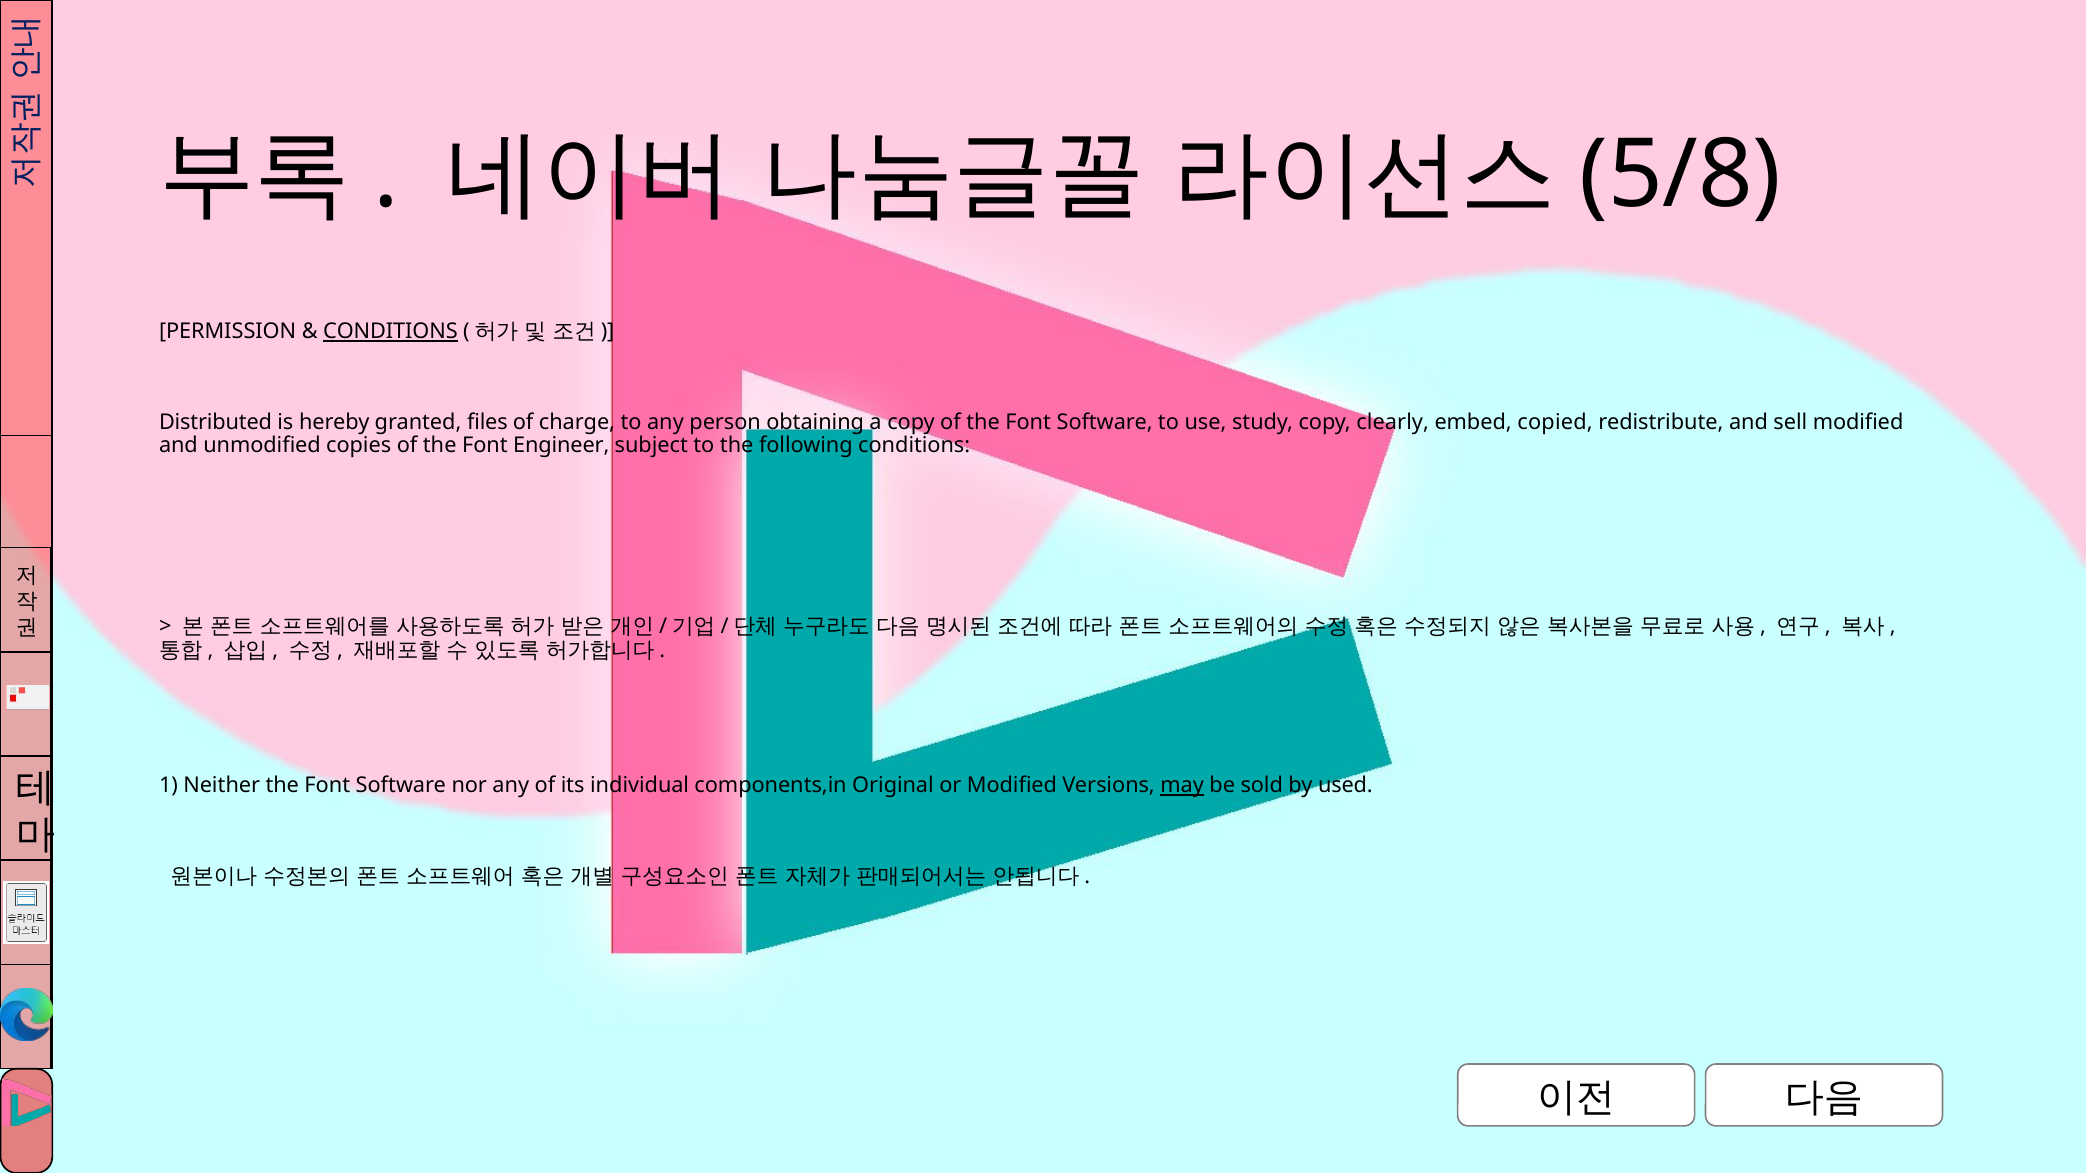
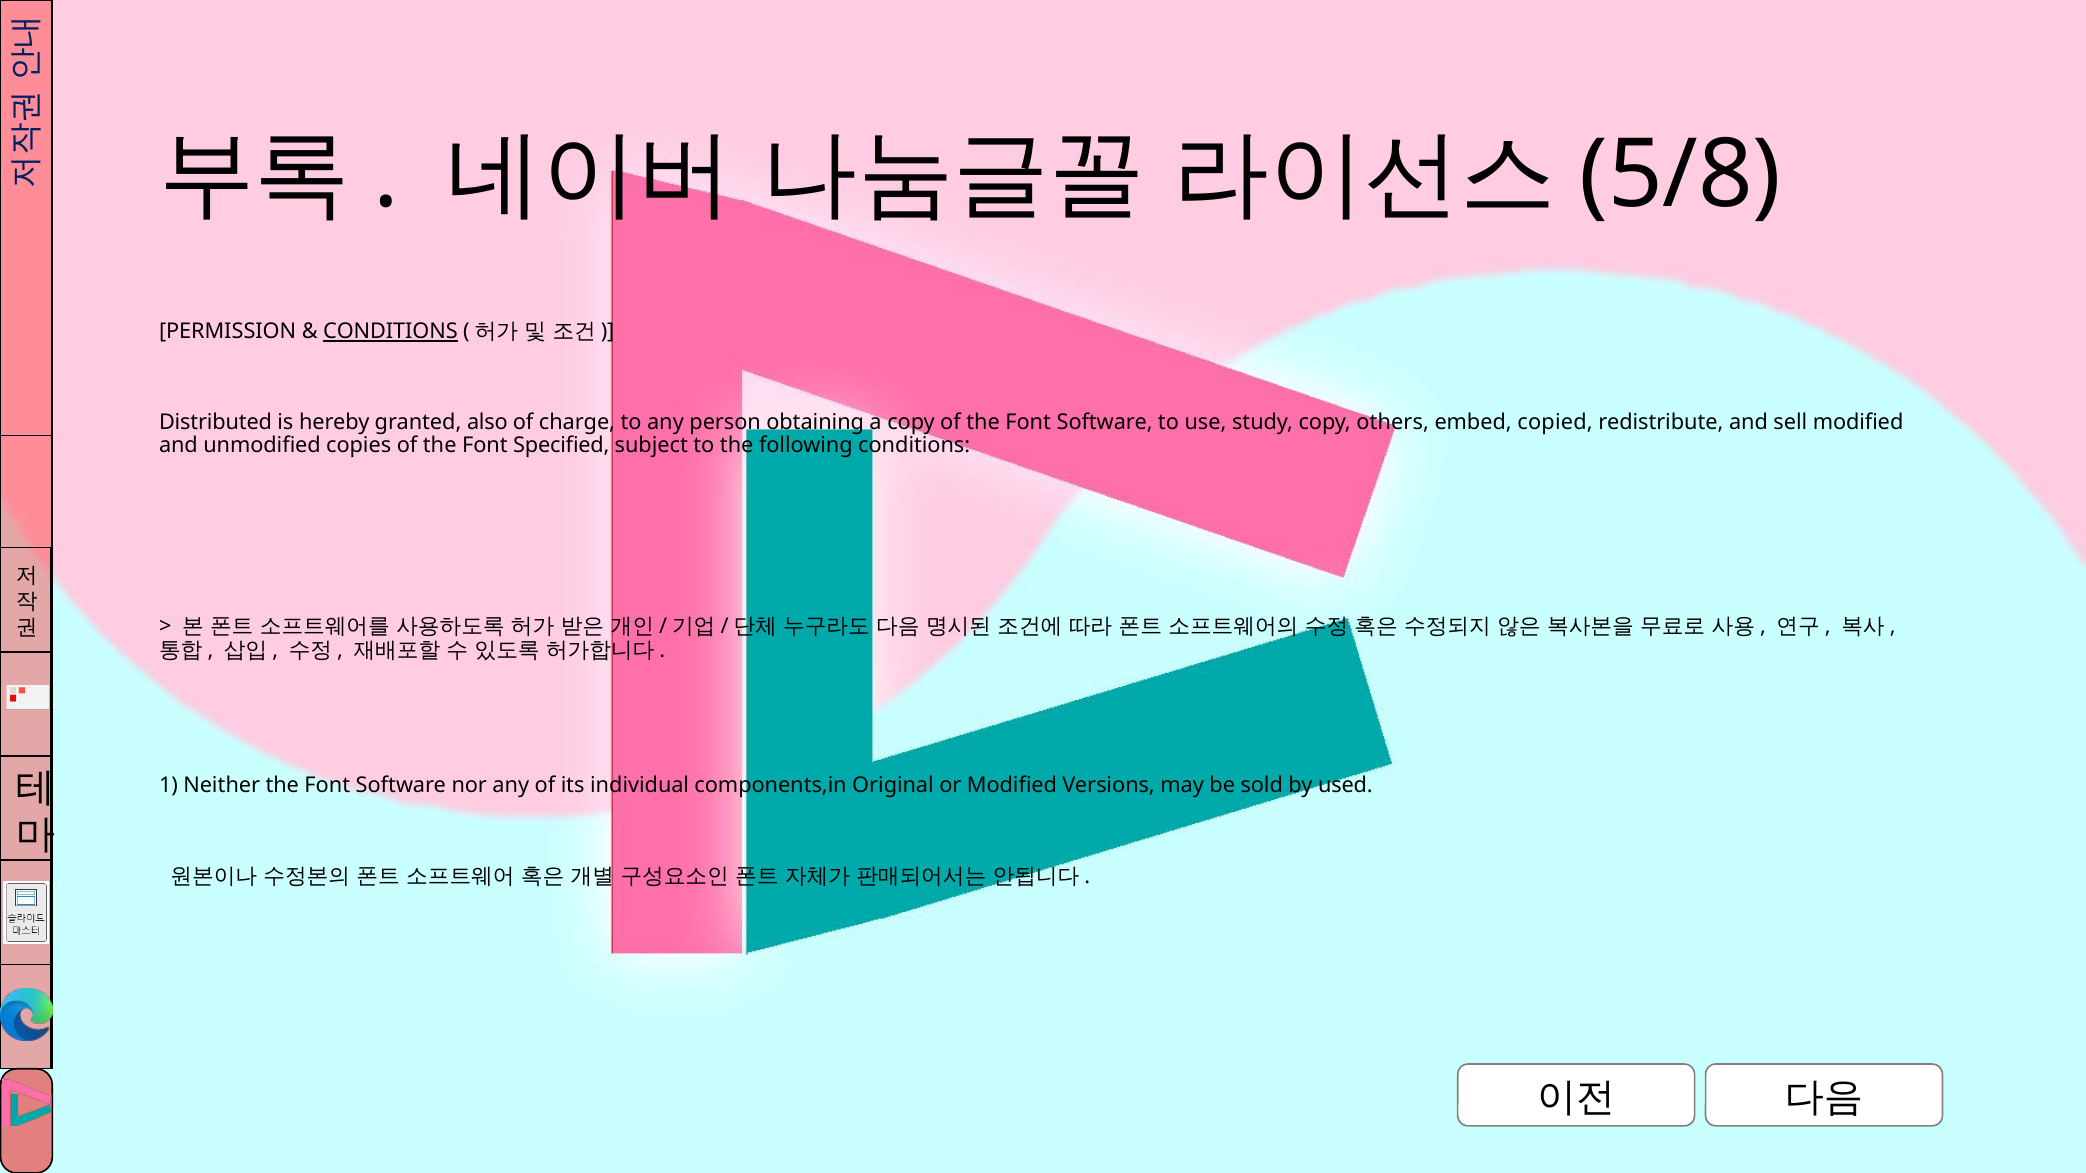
files: files -> also
clearly: clearly -> others
Engineer: Engineer -> Specified
may underline: present -> none
